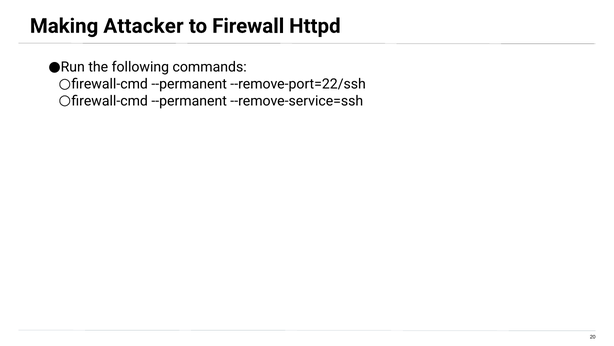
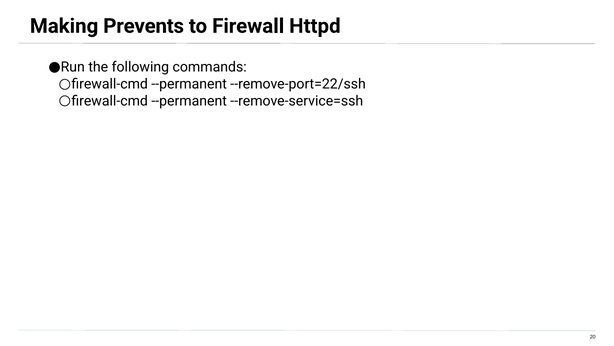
Attacker: Attacker -> Prevents
